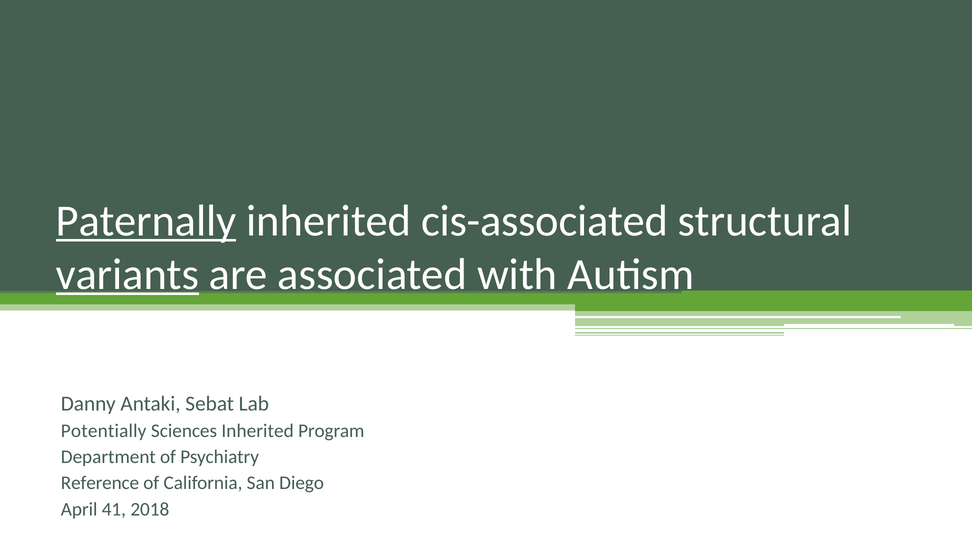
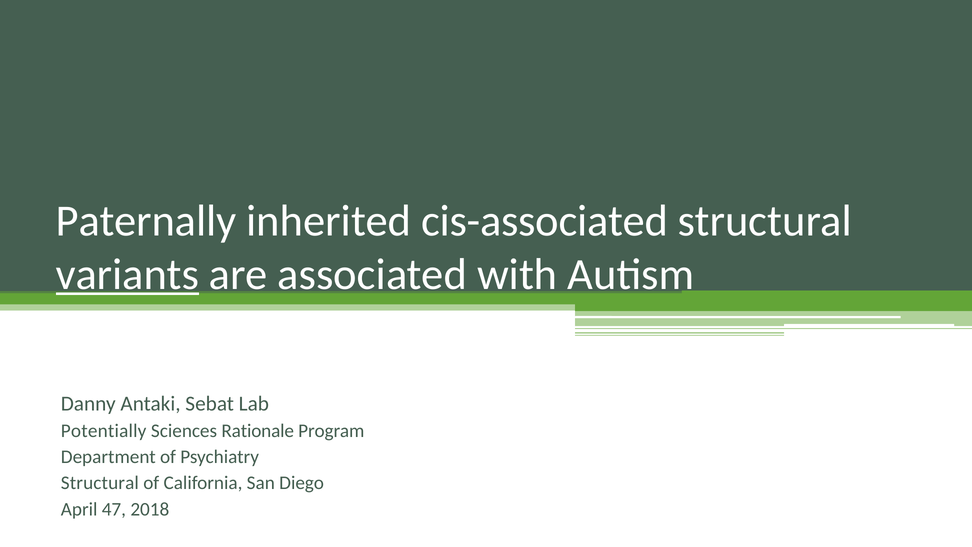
Paternally underline: present -> none
Sciences Inherited: Inherited -> Rationale
Reference at (100, 483): Reference -> Structural
41: 41 -> 47
